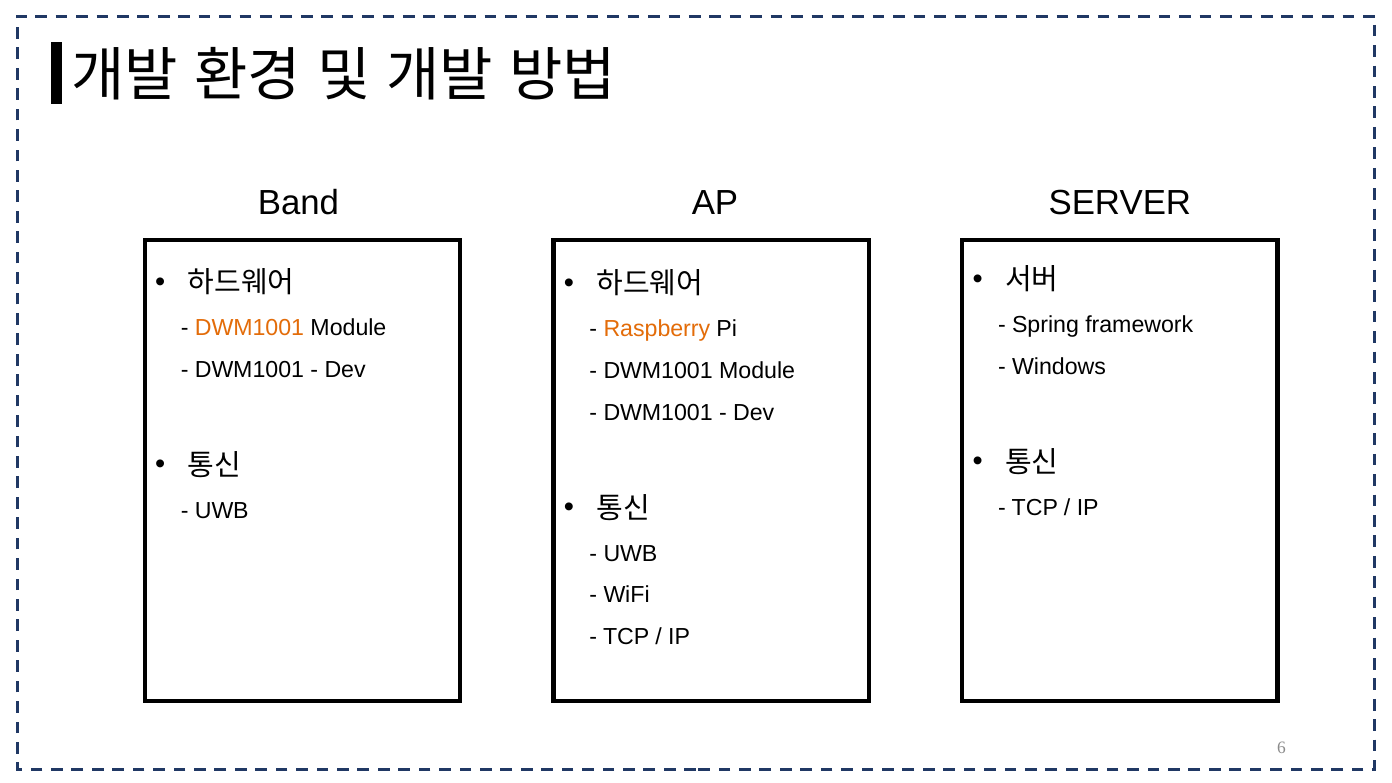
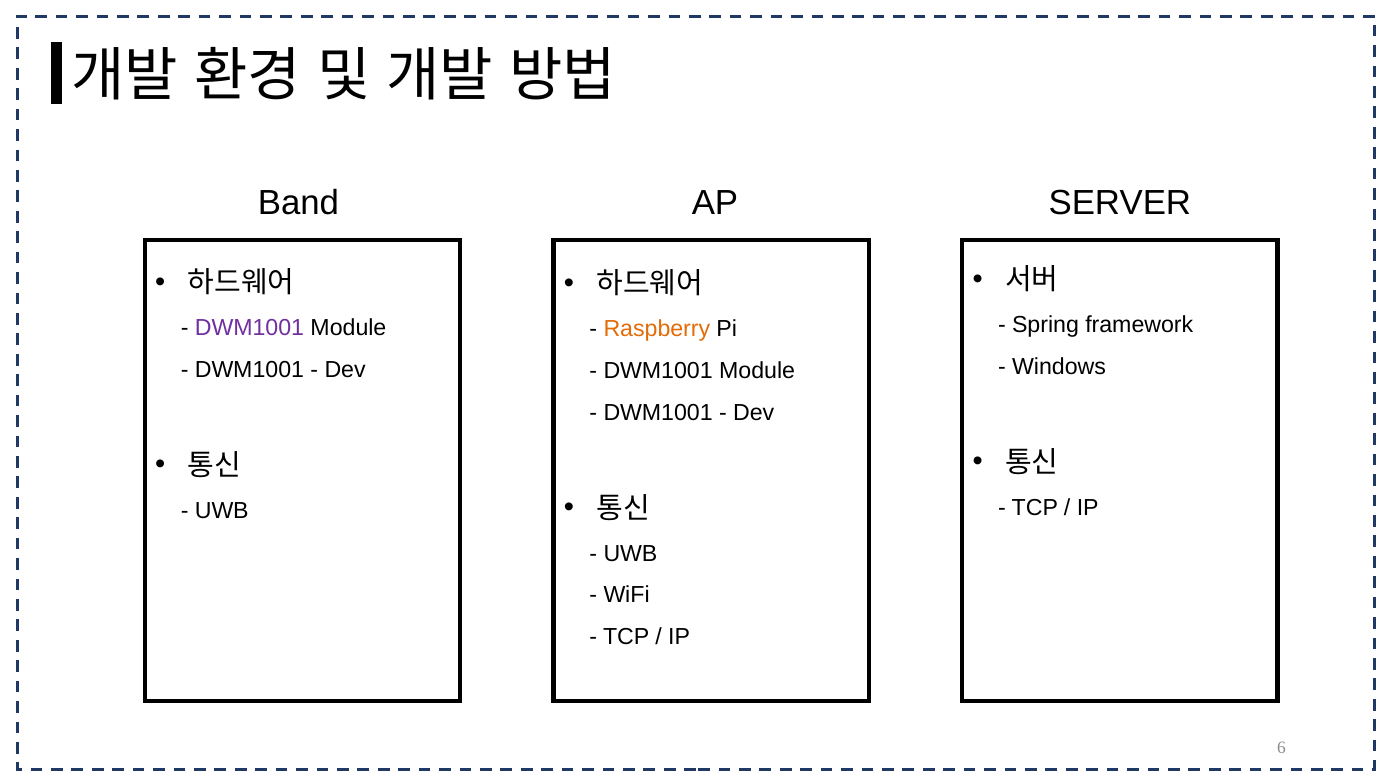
DWM1001 at (249, 328) colour: orange -> purple
